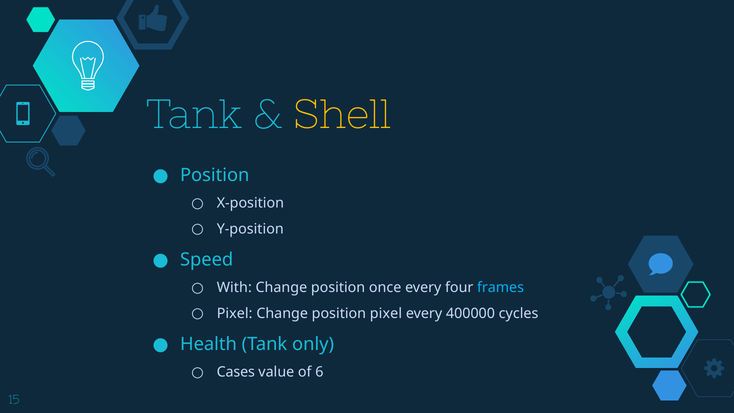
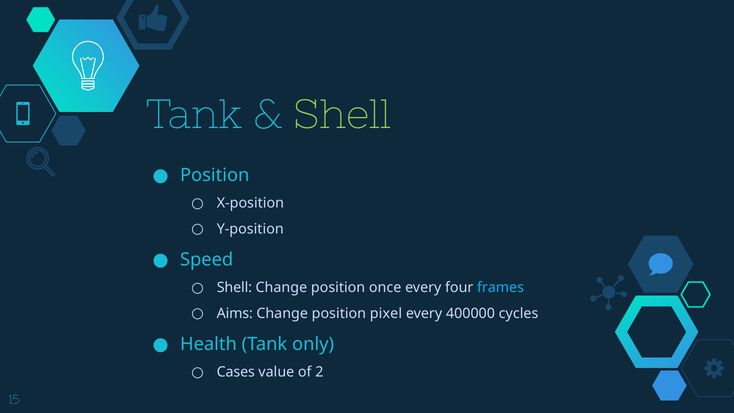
Shell at (342, 115) colour: yellow -> light green
With at (234, 288): With -> Shell
Pixel at (235, 313): Pixel -> Aims
6: 6 -> 2
